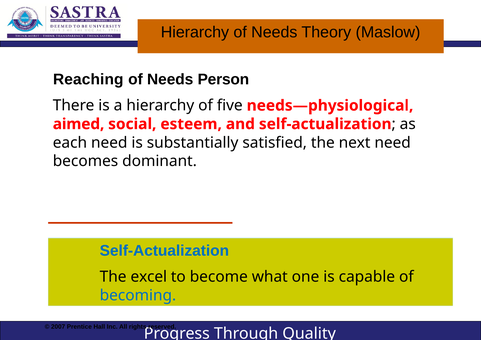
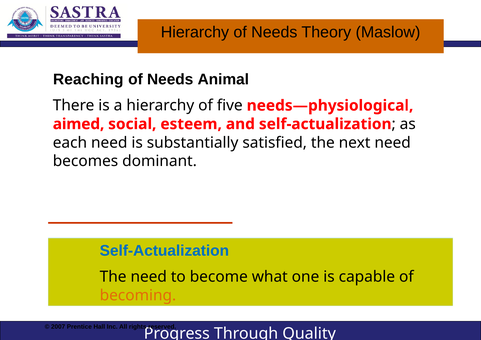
Person: Person -> Animal
The excel: excel -> need
becoming colour: blue -> orange
